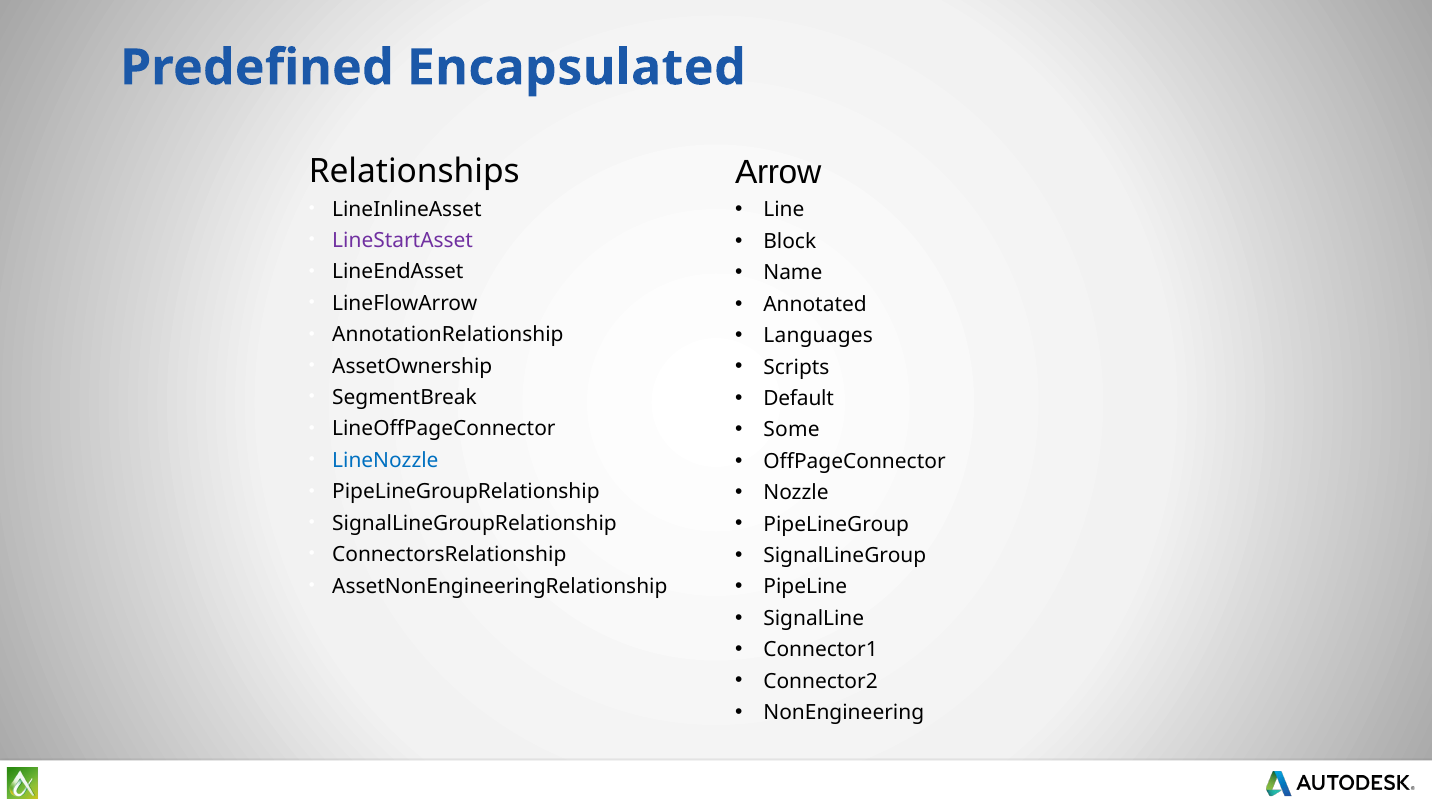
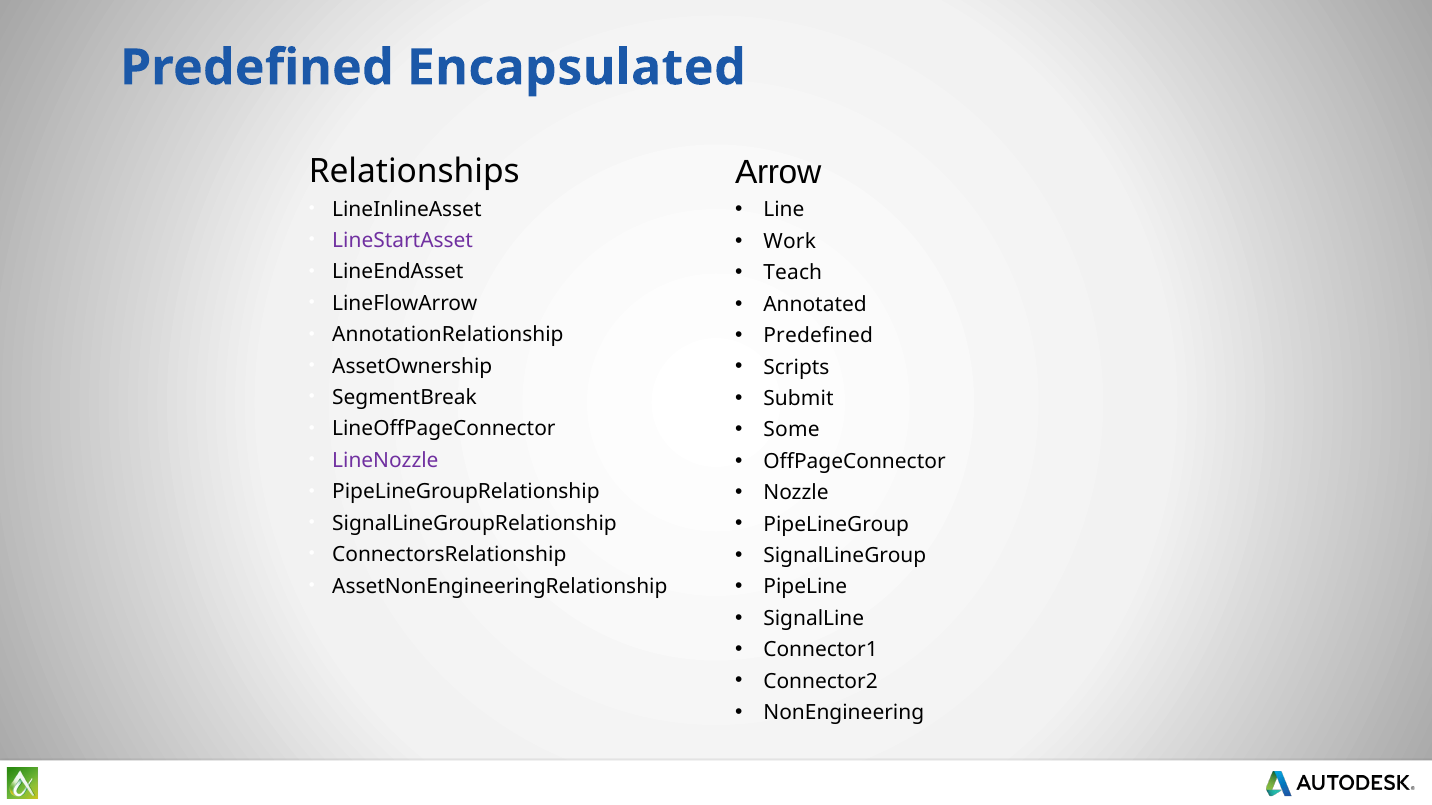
Block: Block -> Work
Name: Name -> Teach
Languages at (818, 336): Languages -> Predefined
Default: Default -> Submit
LineNozzle colour: blue -> purple
